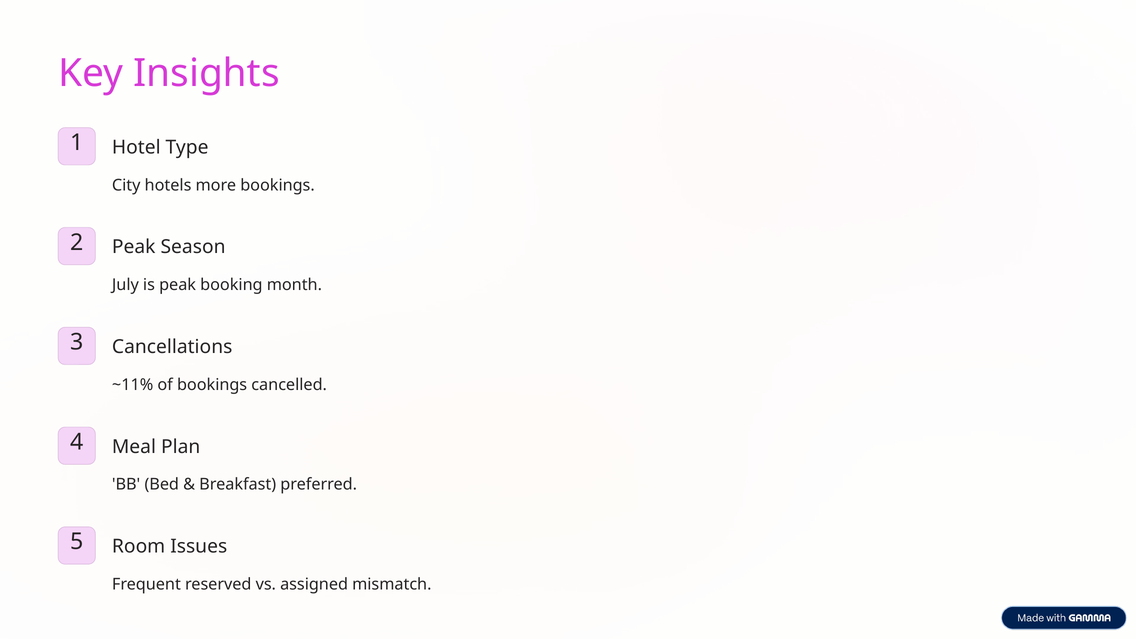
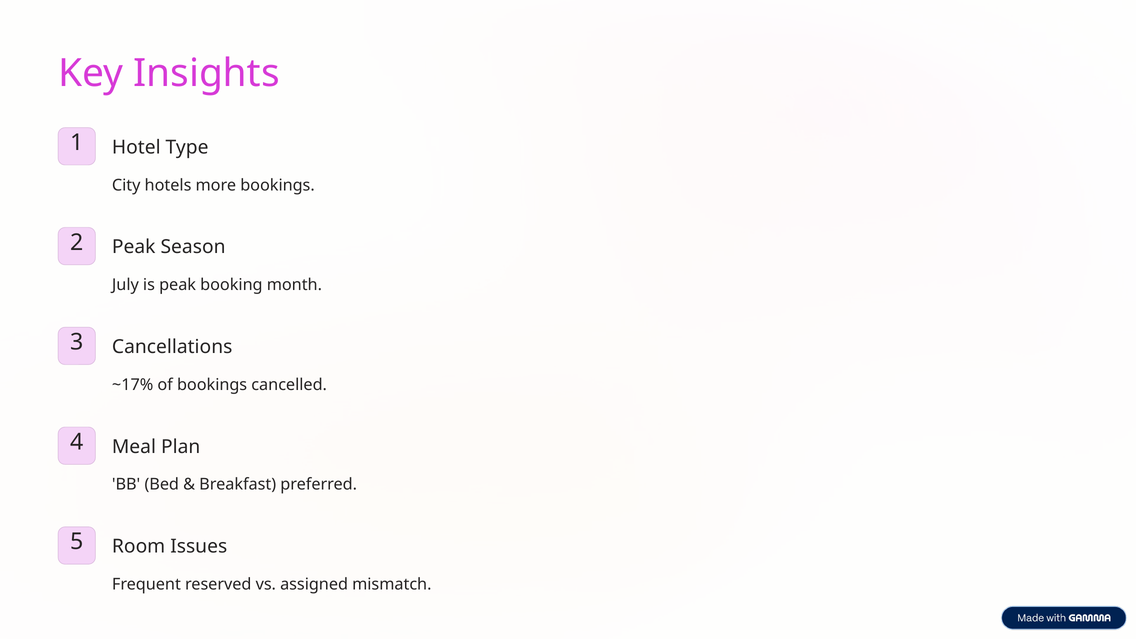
~11%: ~11% -> ~17%
